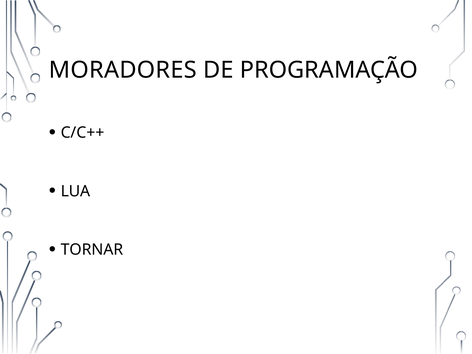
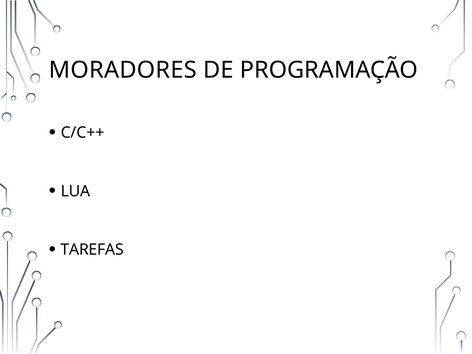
TORNAR: TORNAR -> TAREFAS
